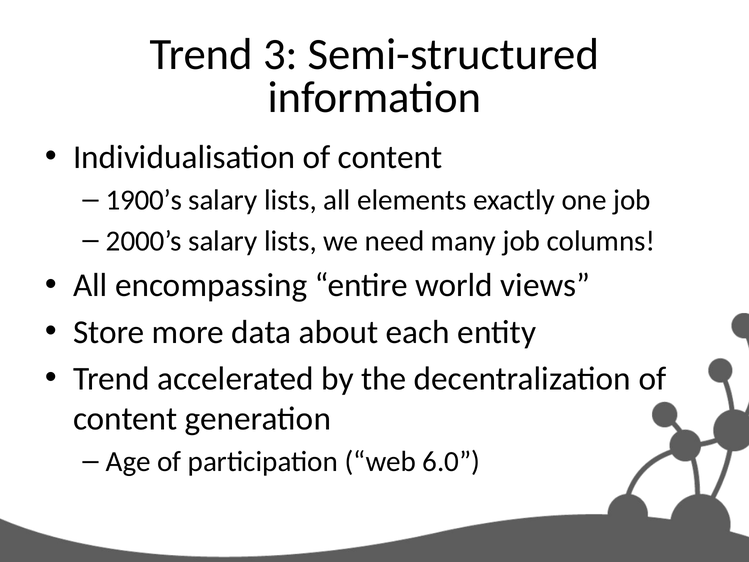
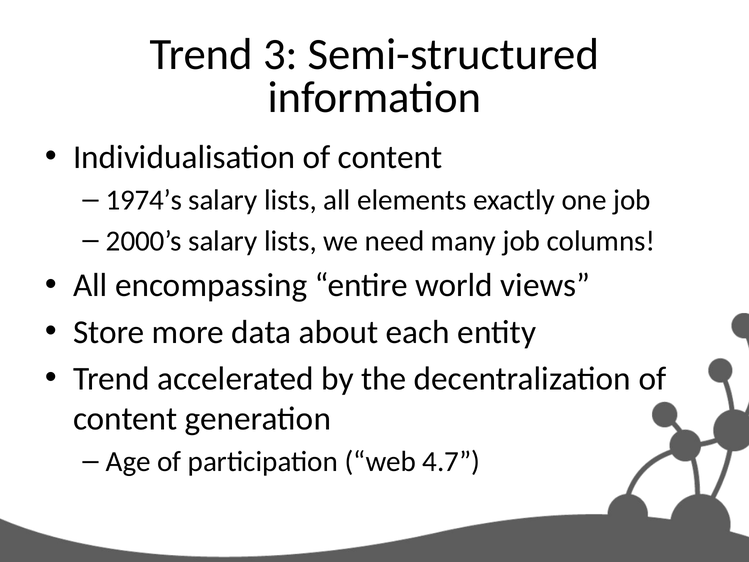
1900’s: 1900’s -> 1974’s
6.0: 6.0 -> 4.7
